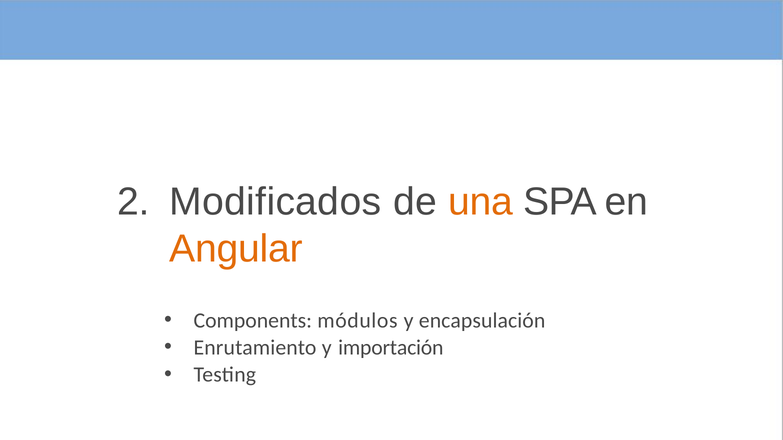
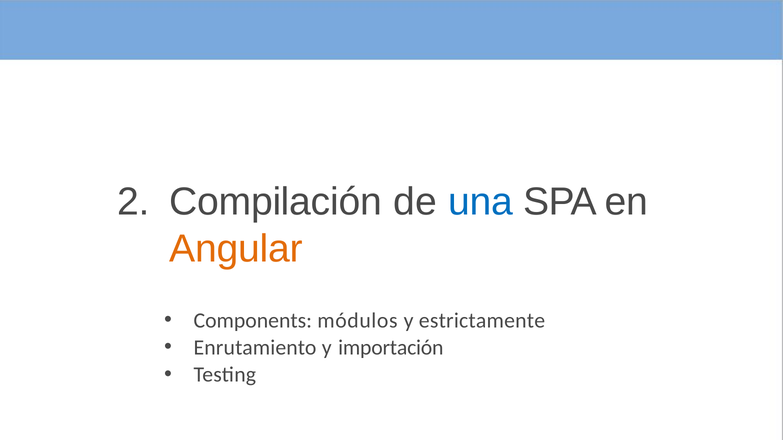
Modificados: Modificados -> Compilación
una colour: orange -> blue
encapsulación: encapsulación -> estrictamente
